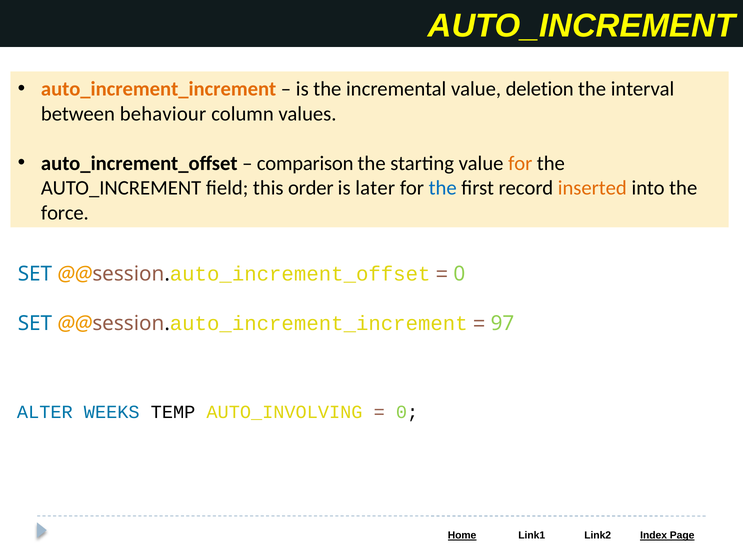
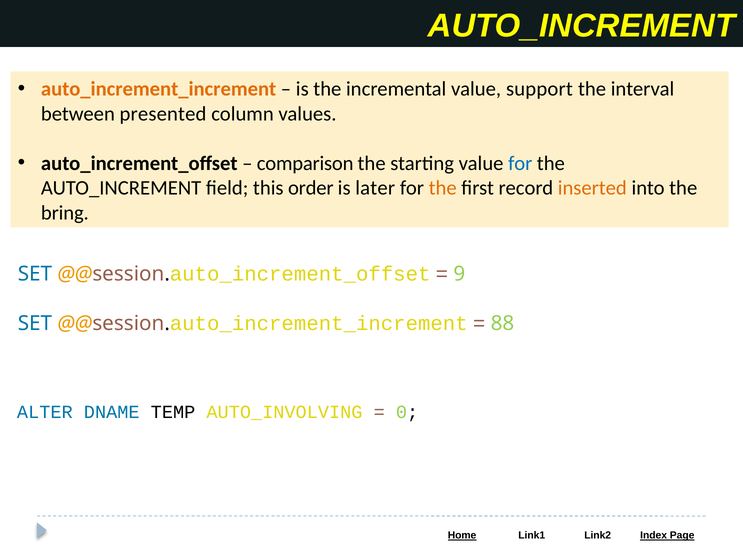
deletion: deletion -> support
behaviour: behaviour -> presented
for at (520, 163) colour: orange -> blue
the at (443, 188) colour: blue -> orange
force: force -> bring
0 at (459, 274): 0 -> 9
97: 97 -> 88
WEEKS: WEEKS -> DNAME
